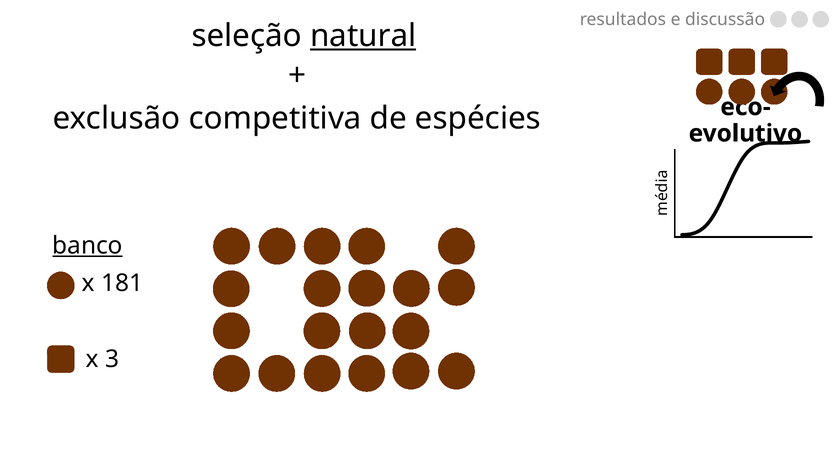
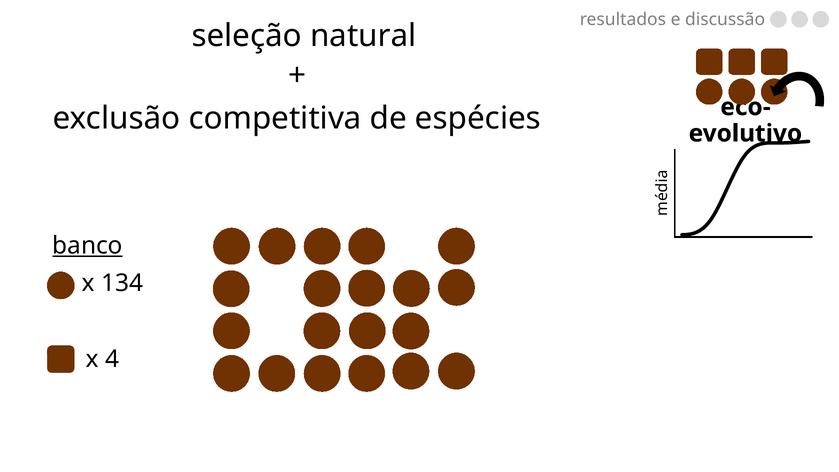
natural underline: present -> none
181: 181 -> 134
3: 3 -> 4
